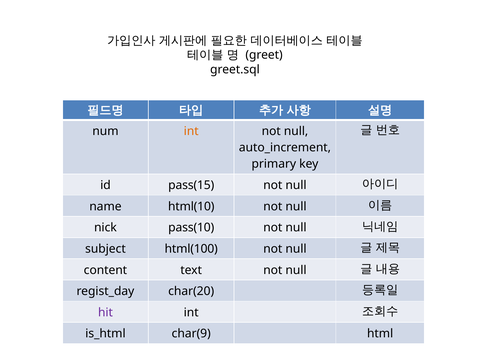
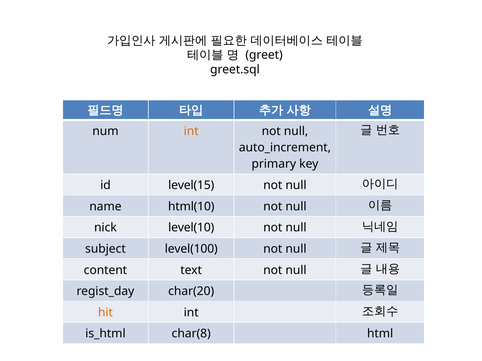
pass(15: pass(15 -> level(15
pass(10: pass(10 -> level(10
html(100: html(100 -> level(100
hit colour: purple -> orange
char(9: char(9 -> char(8
